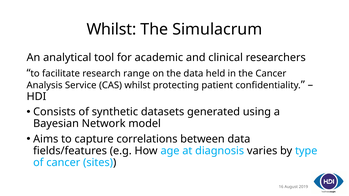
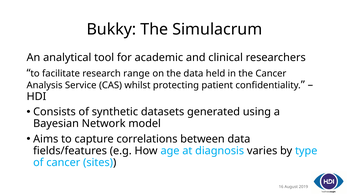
Whilst at (111, 29): Whilst -> Bukky
